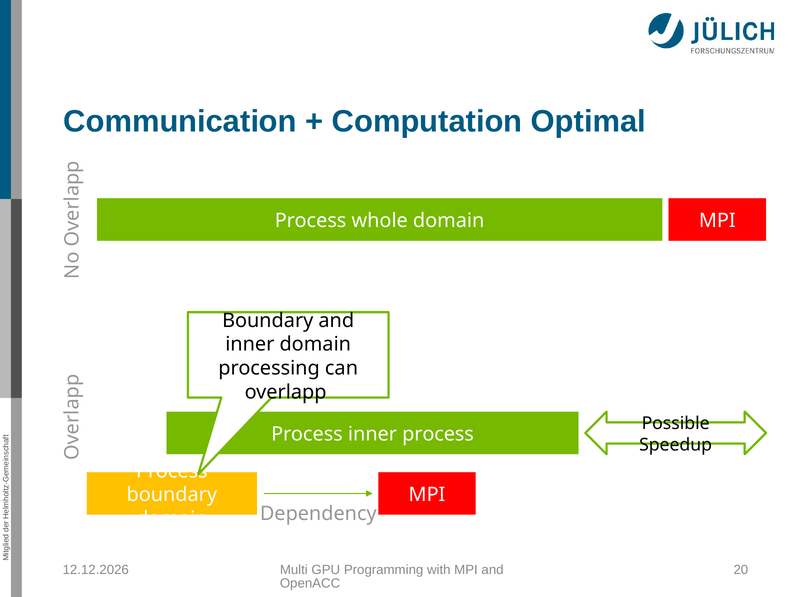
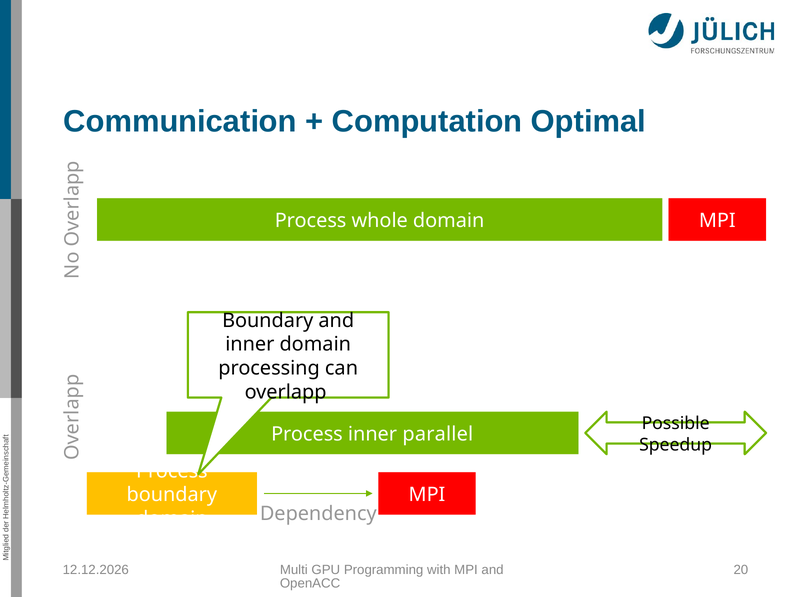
process at (438, 434): process -> parallel
